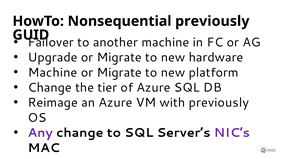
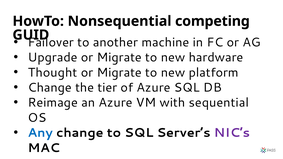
Nonsequential previously: previously -> competing
Machine at (53, 73): Machine -> Thought
with previously: previously -> sequential
Any colour: purple -> blue
